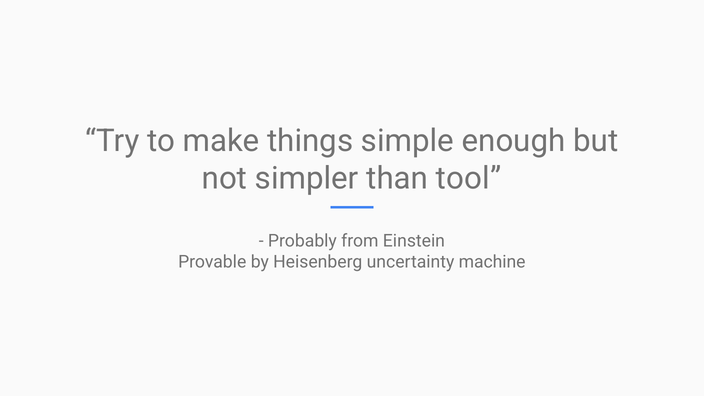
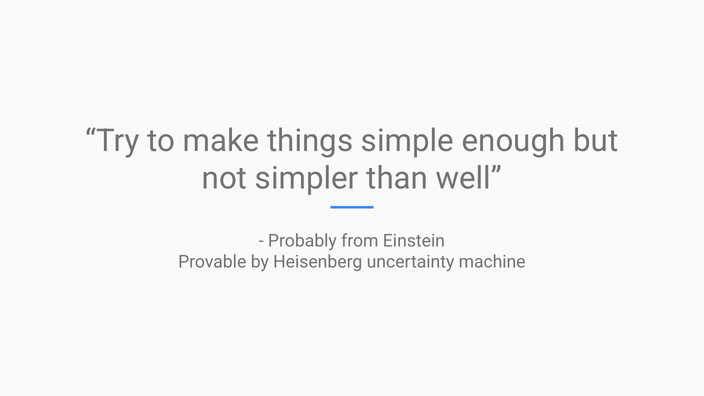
tool: tool -> well
